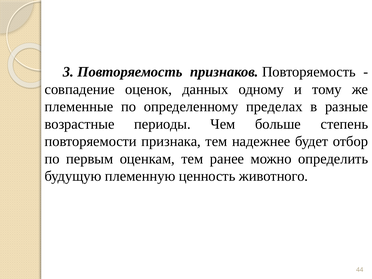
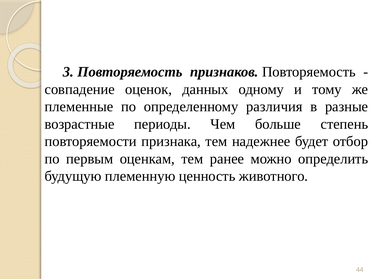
пределах: пределах -> различия
